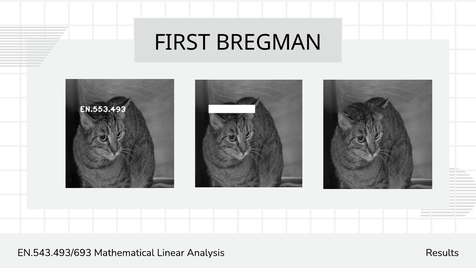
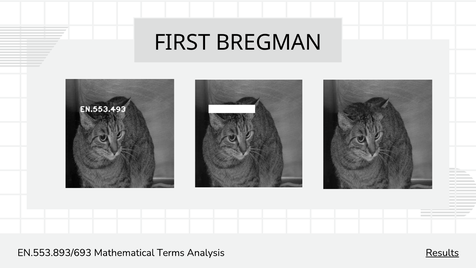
EN.543.493/693: EN.543.493/693 -> EN.553.893/693
Linear: Linear -> Terms
Results underline: none -> present
